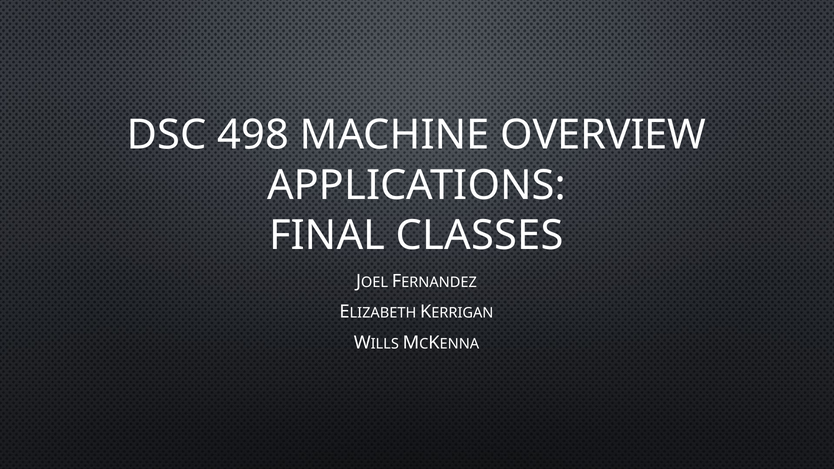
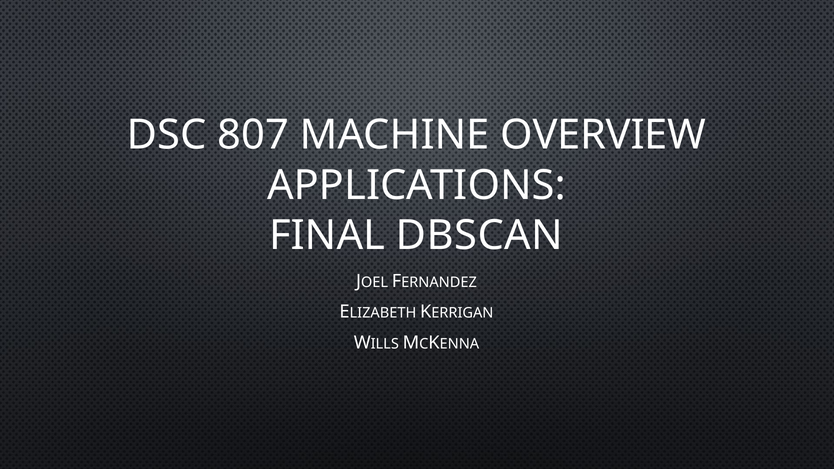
498: 498 -> 807
CLASSES: CLASSES -> DBSCAN
